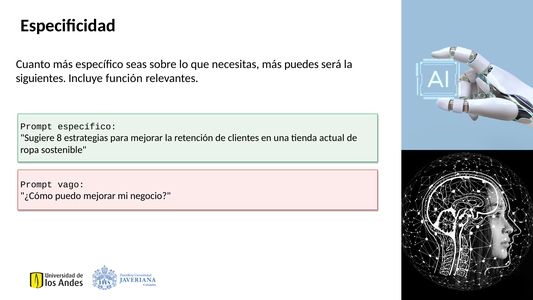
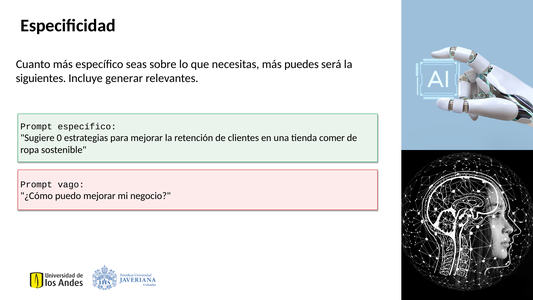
función: función -> generar
8: 8 -> 0
actual: actual -> comer
